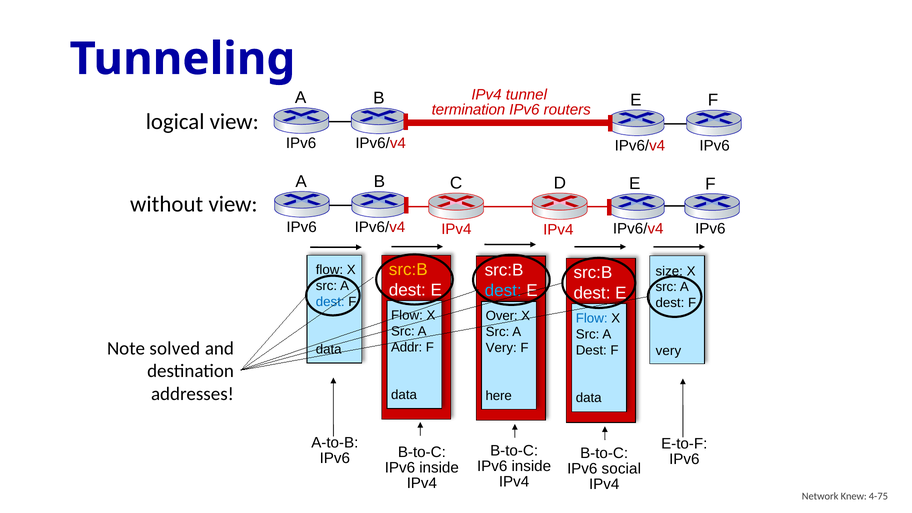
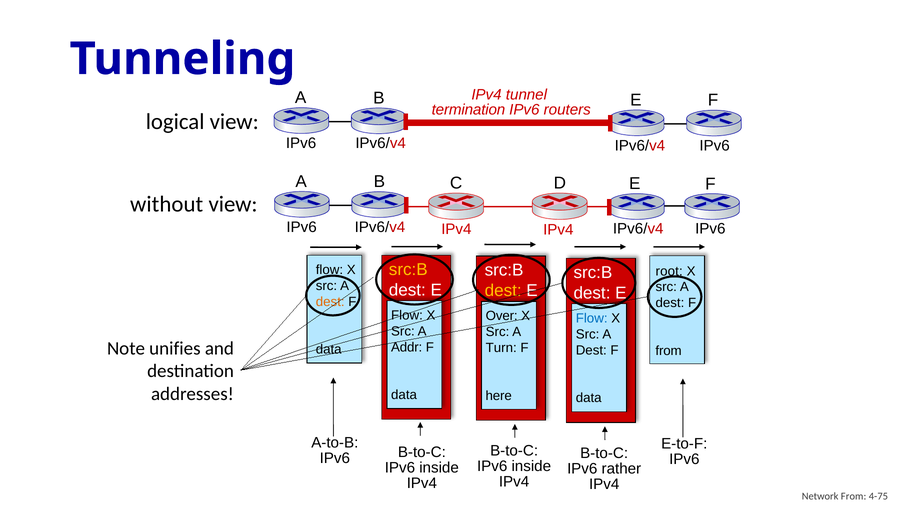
size: size -> root
dest at (503, 291) colour: light blue -> yellow
dest at (330, 302) colour: blue -> orange
solved: solved -> unifies
Very at (501, 348): Very -> Turn
very at (668, 351): very -> from
social: social -> rather
Network Knew: Knew -> From
